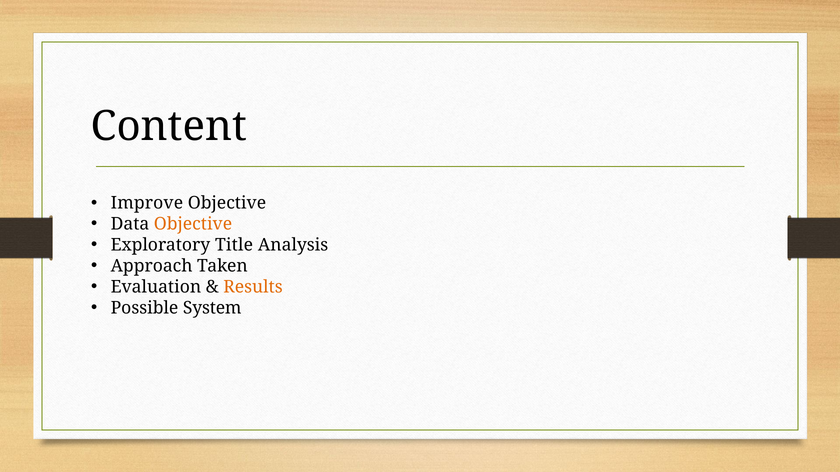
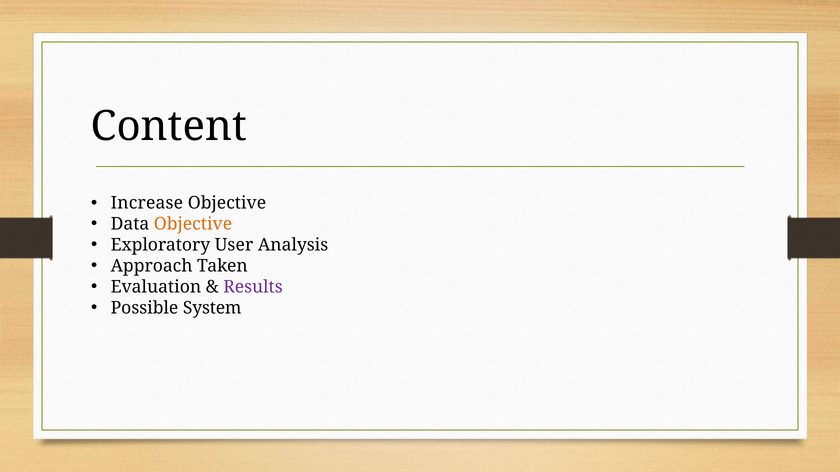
Improve: Improve -> Increase
Title: Title -> User
Results colour: orange -> purple
